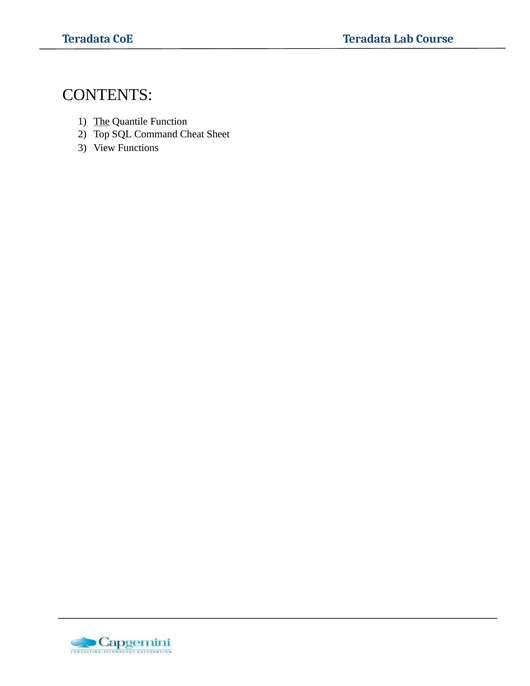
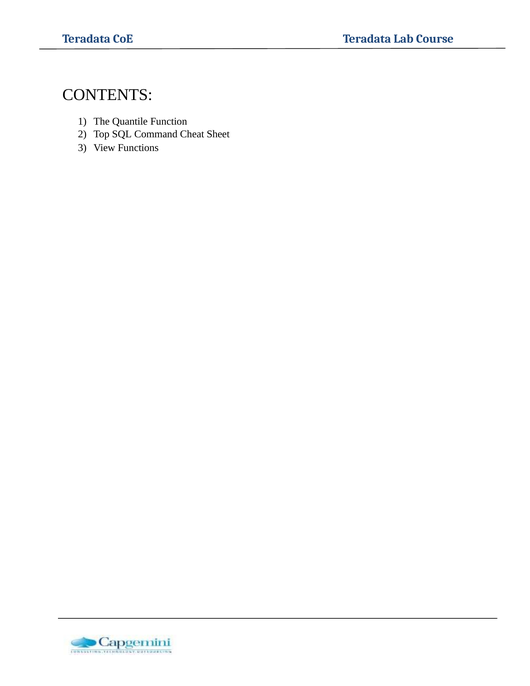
The underline: present -> none
